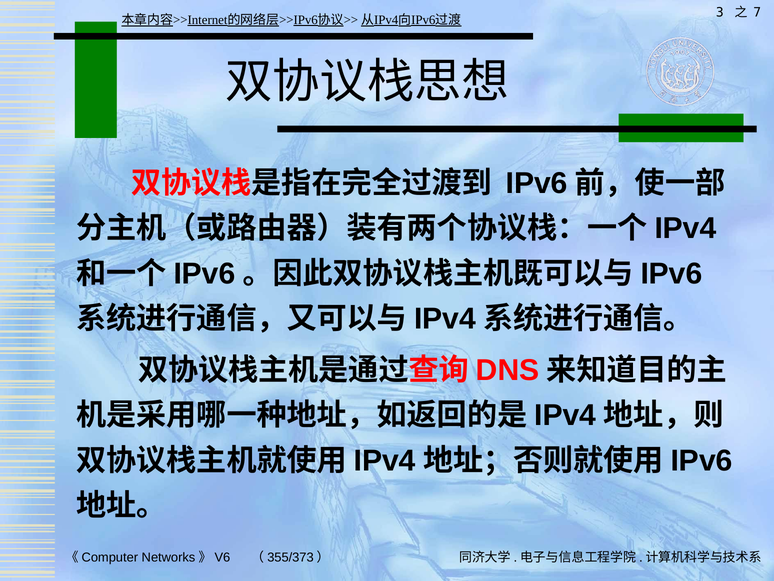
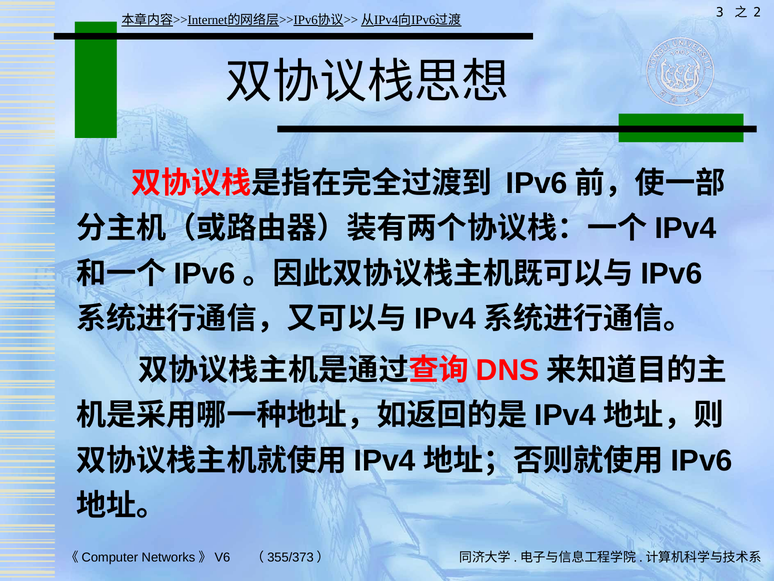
7: 7 -> 2
